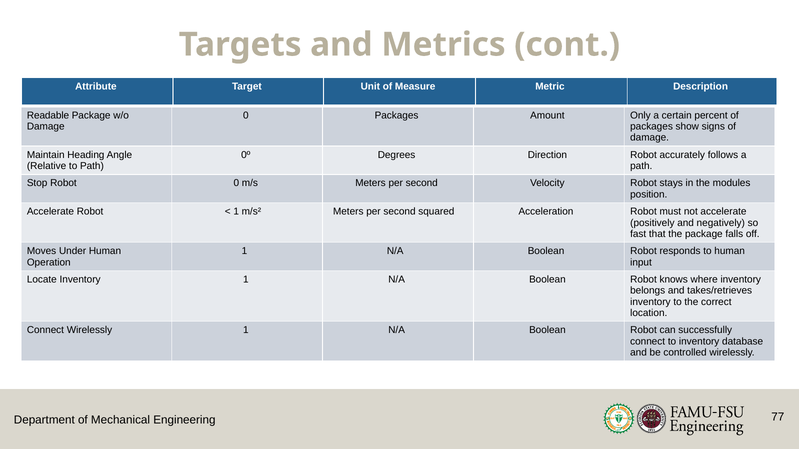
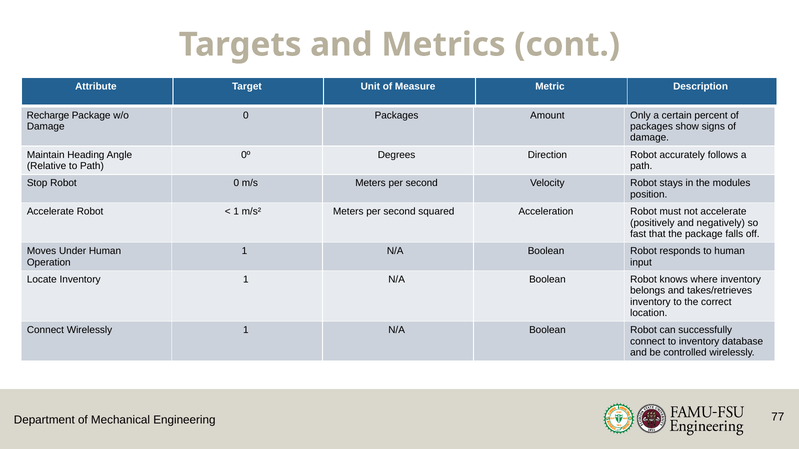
Readable: Readable -> Recharge
